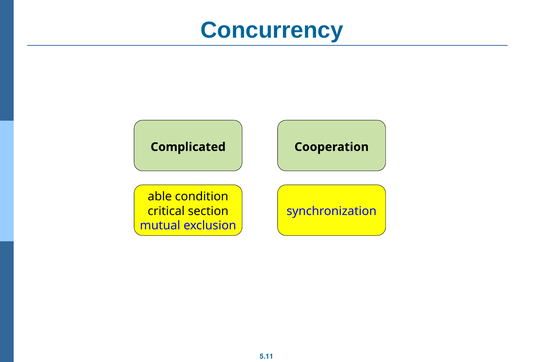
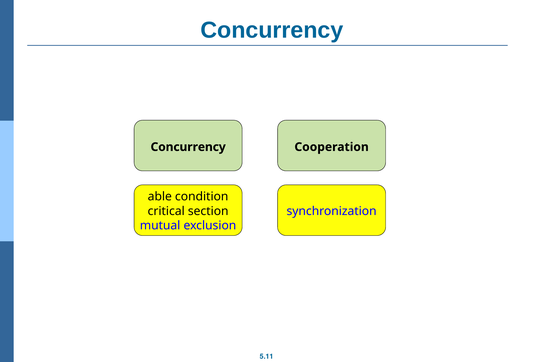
Complicated at (188, 147): Complicated -> Concurrency
